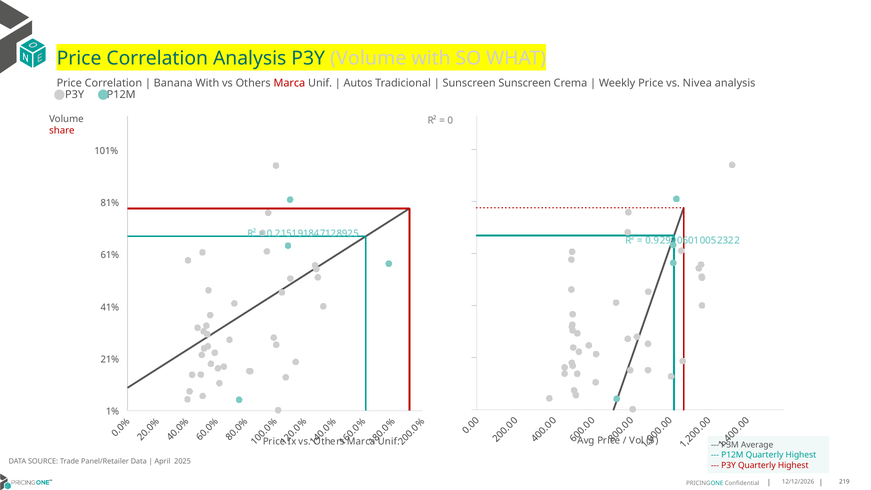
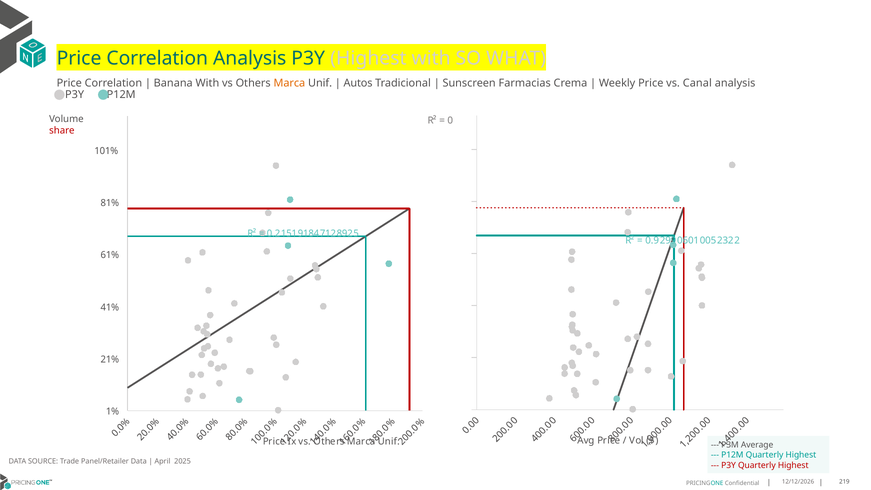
P3Y Volume: Volume -> Highest
Marca at (289, 83) colour: red -> orange
Sunscreen Sunscreen: Sunscreen -> Farmacias
Nivea: Nivea -> Canal
